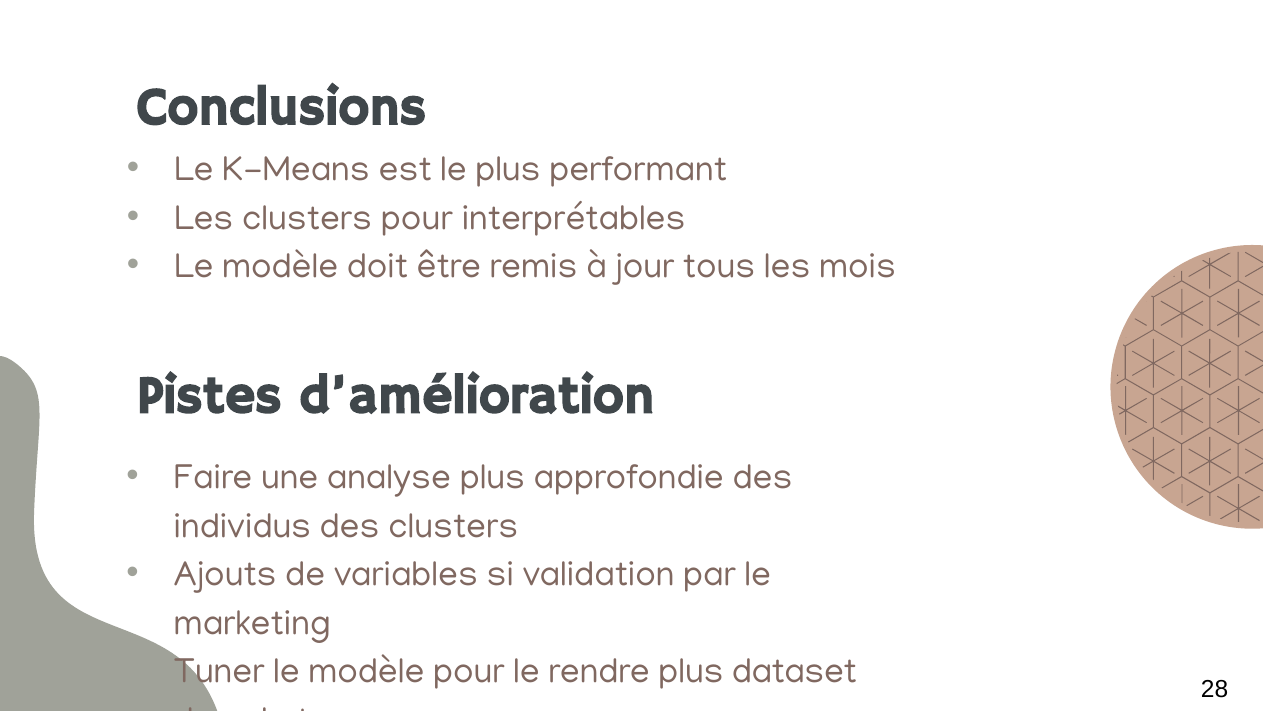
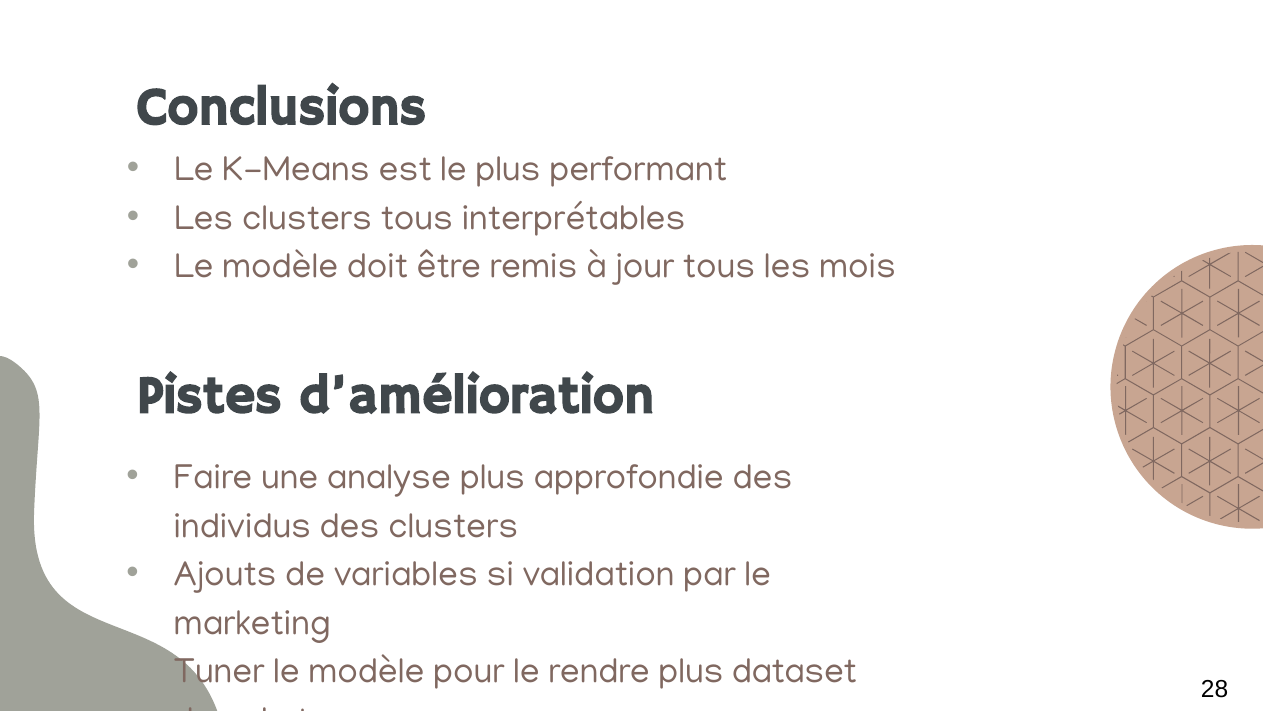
clusters pour: pour -> tous
